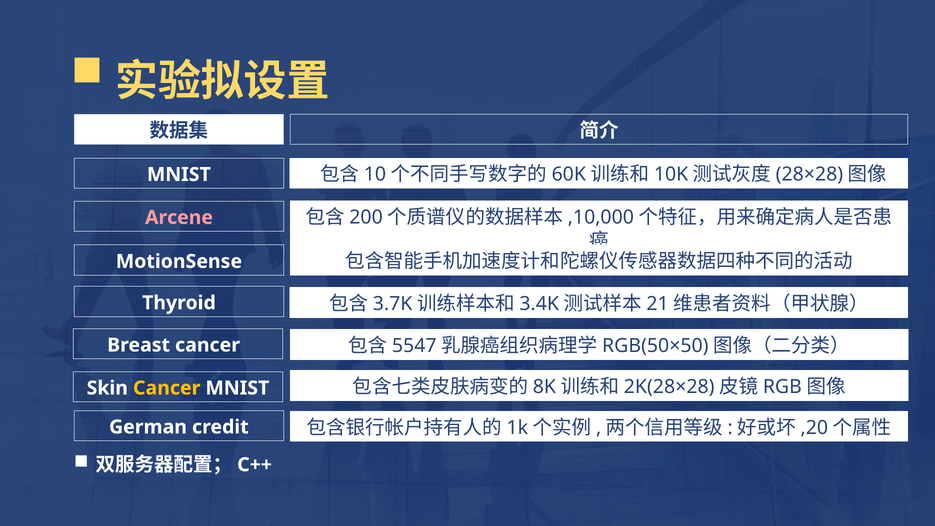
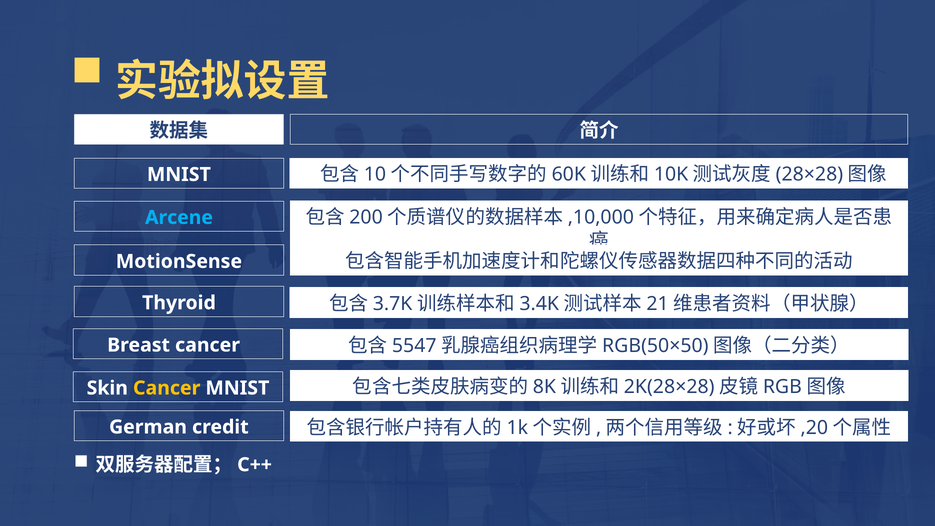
Arcene colour: pink -> light blue
